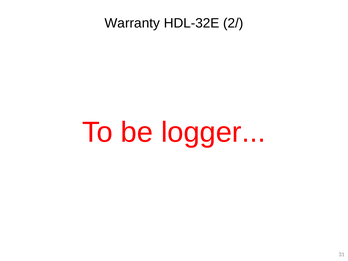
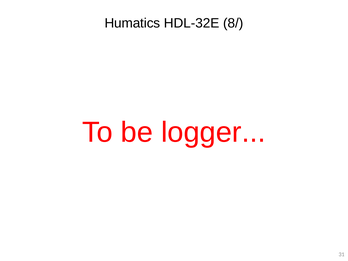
Warranty: Warranty -> Humatics
2/: 2/ -> 8/
